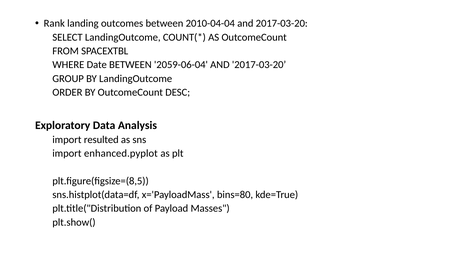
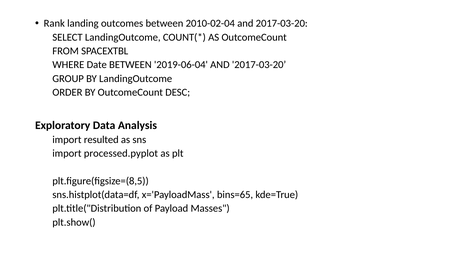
2010-04-04: 2010-04-04 -> 2010-02-04
2059-06-04: 2059-06-04 -> 2019-06-04
enhanced.pyplot: enhanced.pyplot -> processed.pyplot
bins=80: bins=80 -> bins=65
